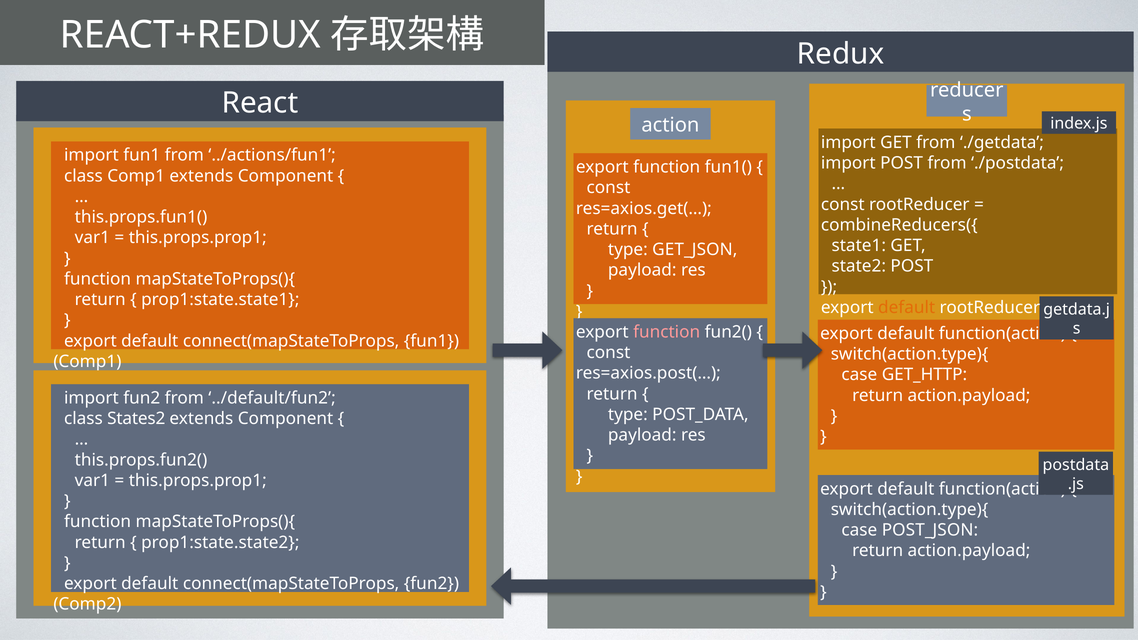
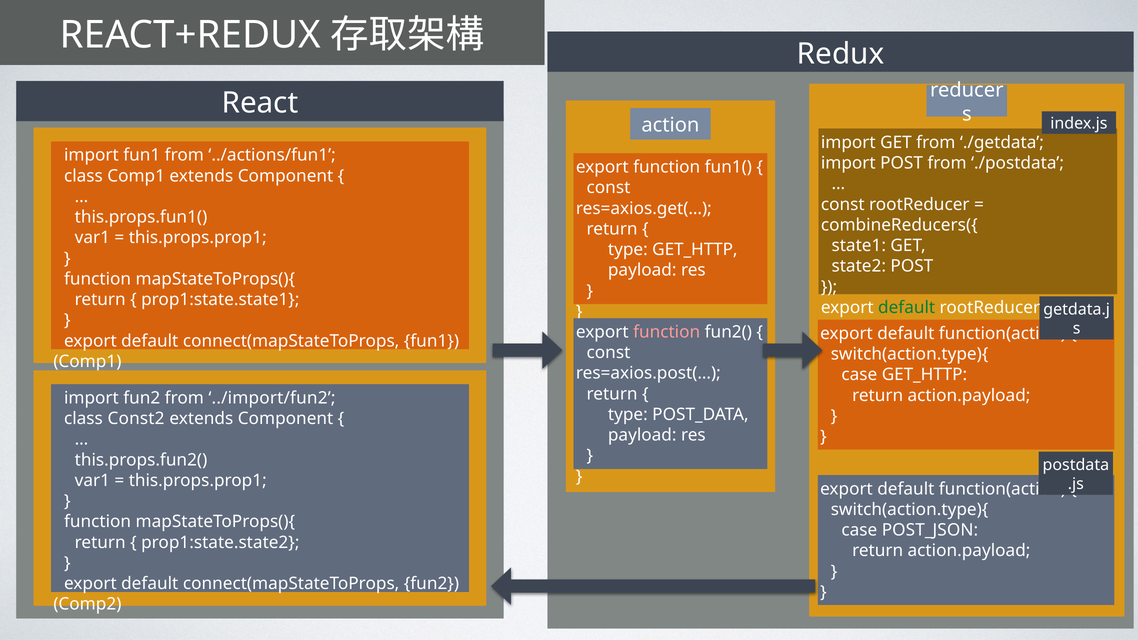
type GET_JSON: GET_JSON -> GET_HTTP
default at (907, 308) colour: orange -> green
../default/fun2: ../default/fun2 -> ../import/fun2
States2: States2 -> Const2
